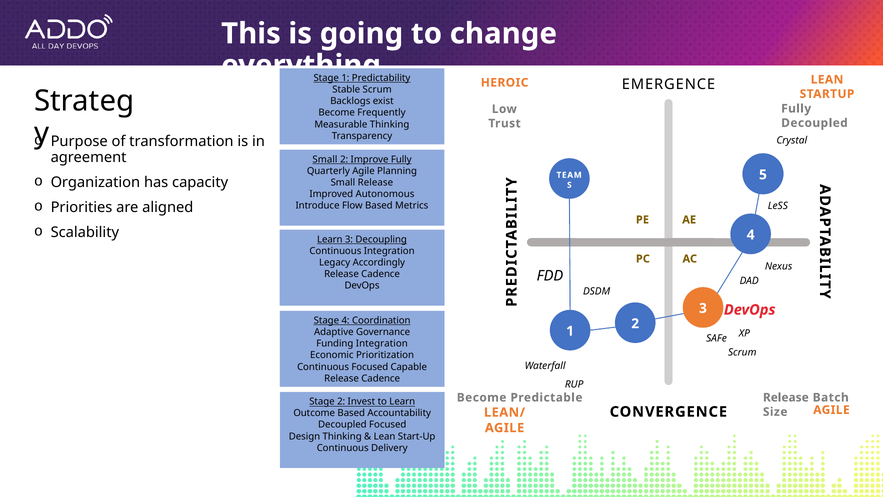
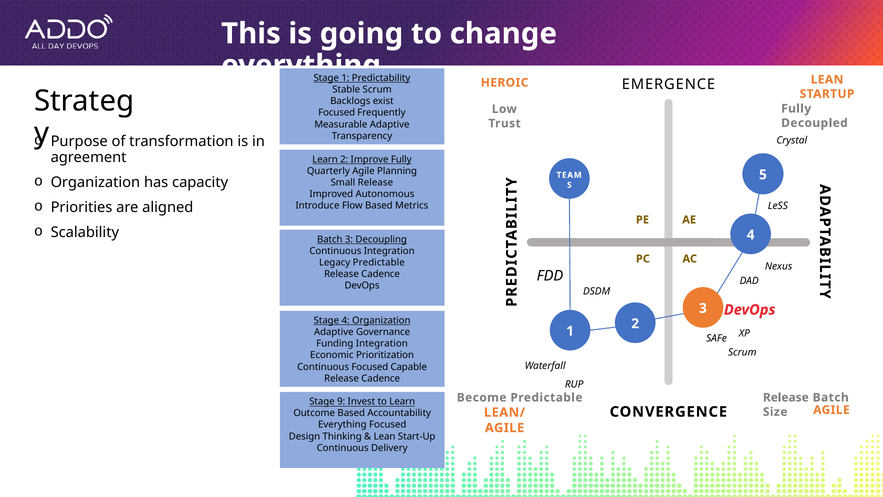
Become at (337, 113): Become -> Focused
Measurable Thinking: Thinking -> Adaptive
Small at (325, 159): Small -> Learn
Learn at (330, 239): Learn -> Batch
Legacy Accordingly: Accordingly -> Predictable
4 Coordination: Coordination -> Organization
Stage 2: 2 -> 9
Decoupled at (342, 425): Decoupled -> Everything
